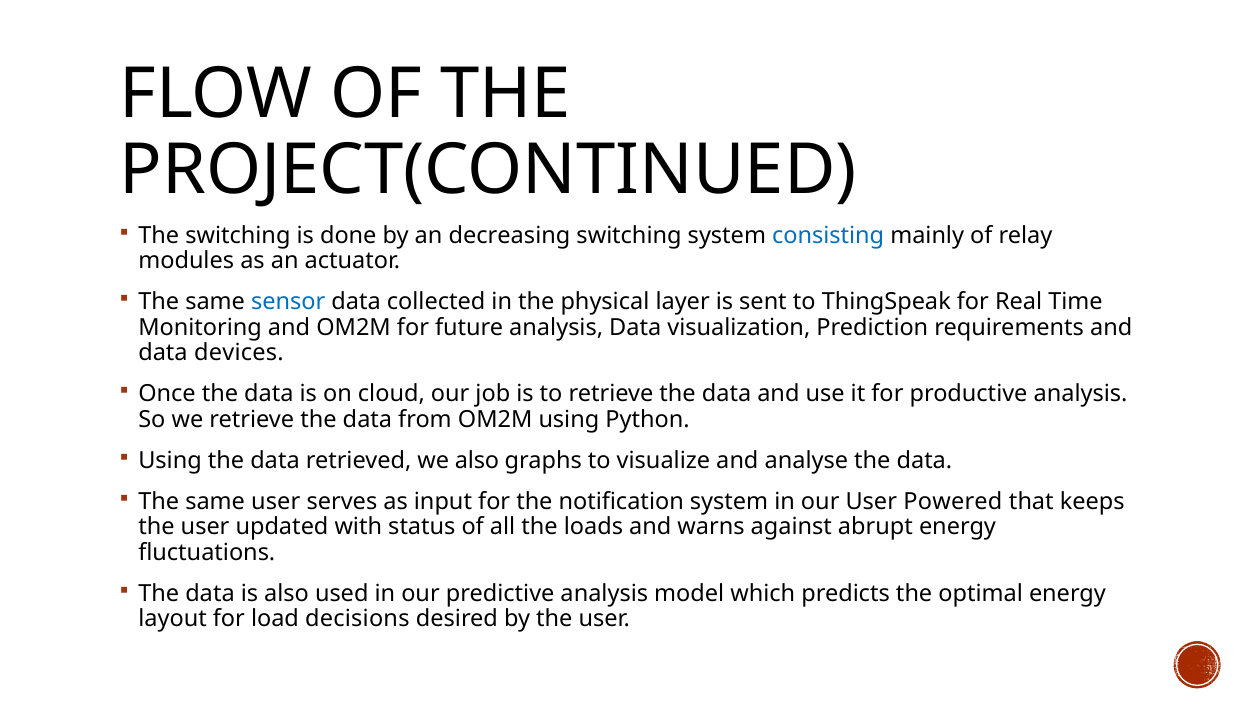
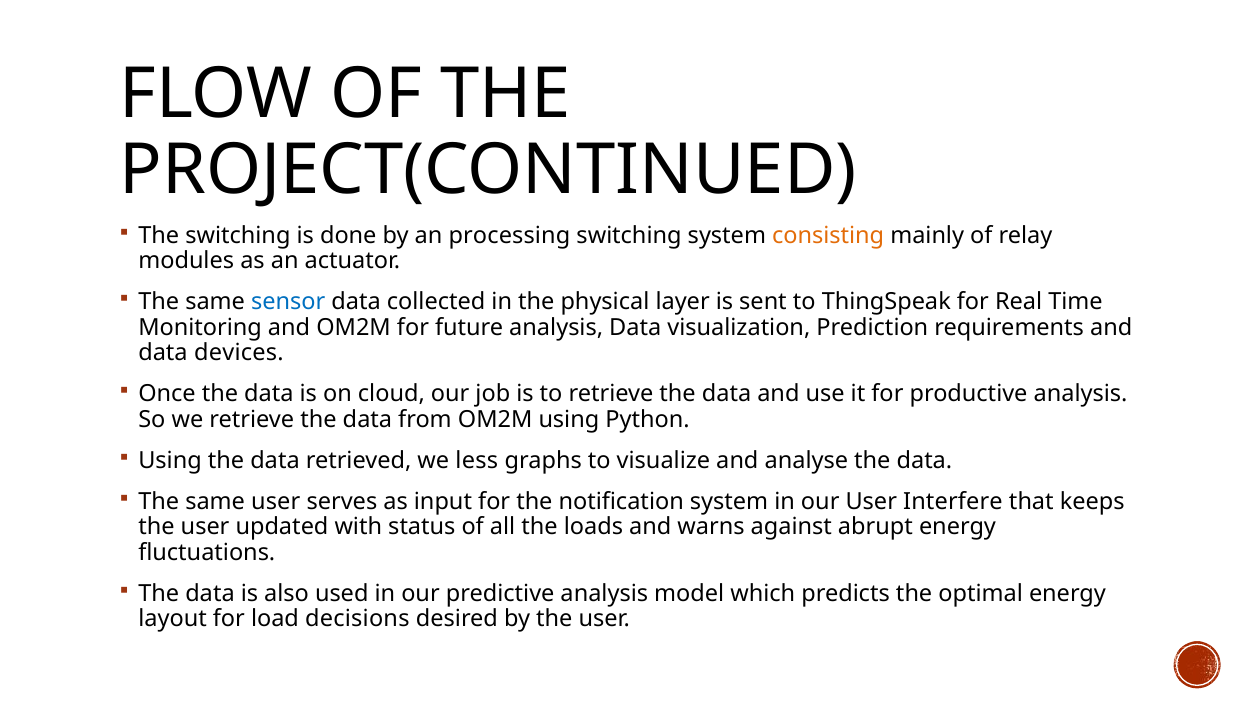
decreasing: decreasing -> processing
consisting colour: blue -> orange
we also: also -> less
Powered: Powered -> Interfere
